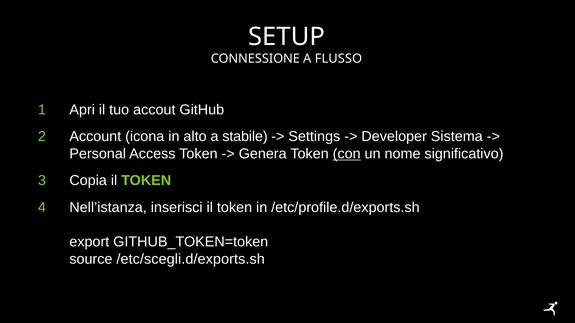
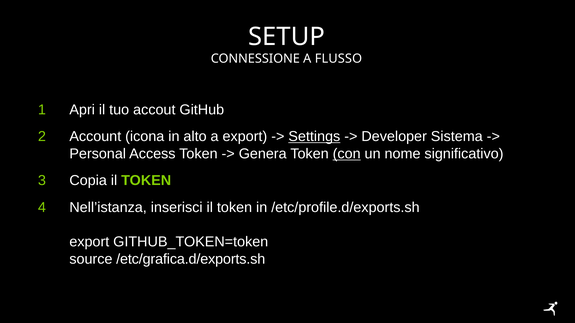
a stabile: stabile -> export
Settings underline: none -> present
/etc/scegli.d/exports.sh: /etc/scegli.d/exports.sh -> /etc/grafica.d/exports.sh
